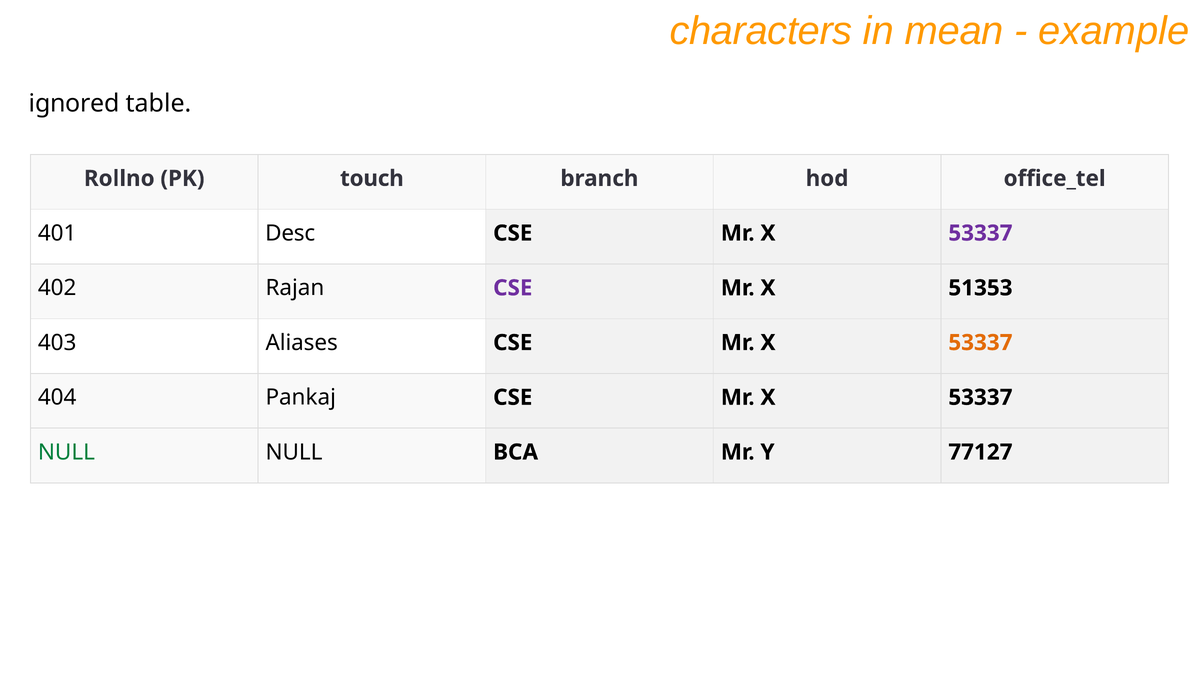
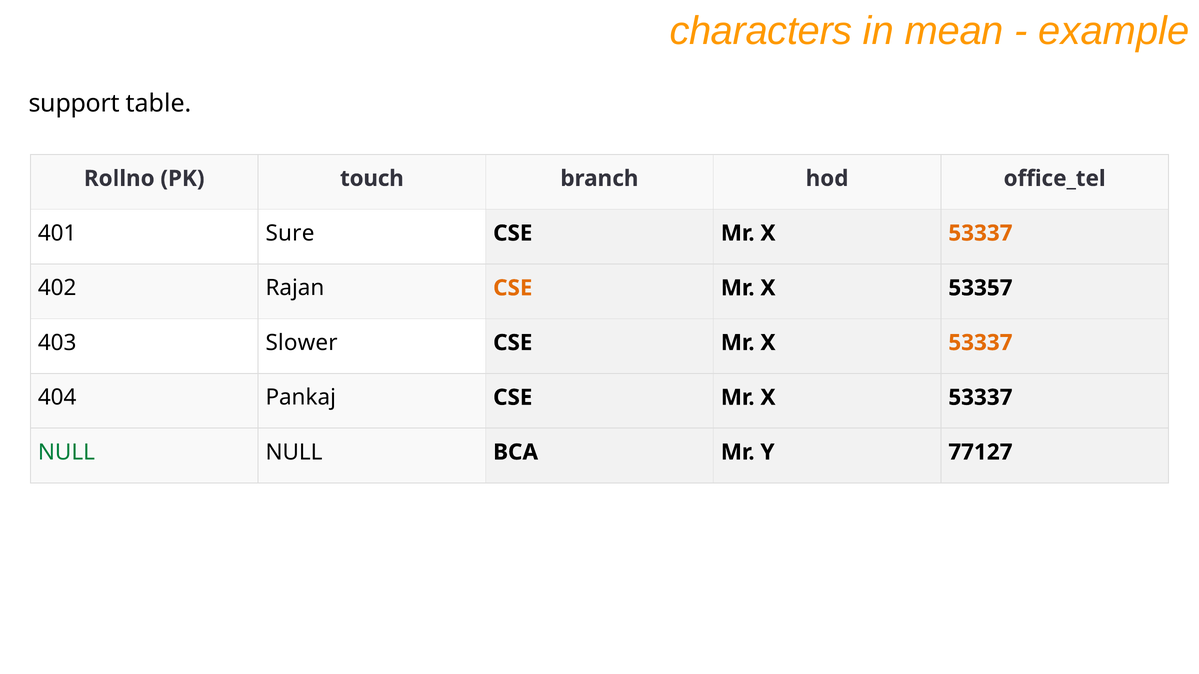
ignored: ignored -> support
Desc: Desc -> Sure
53337 at (980, 233) colour: purple -> orange
CSE at (513, 288) colour: purple -> orange
51353: 51353 -> 53357
Aliases: Aliases -> Slower
